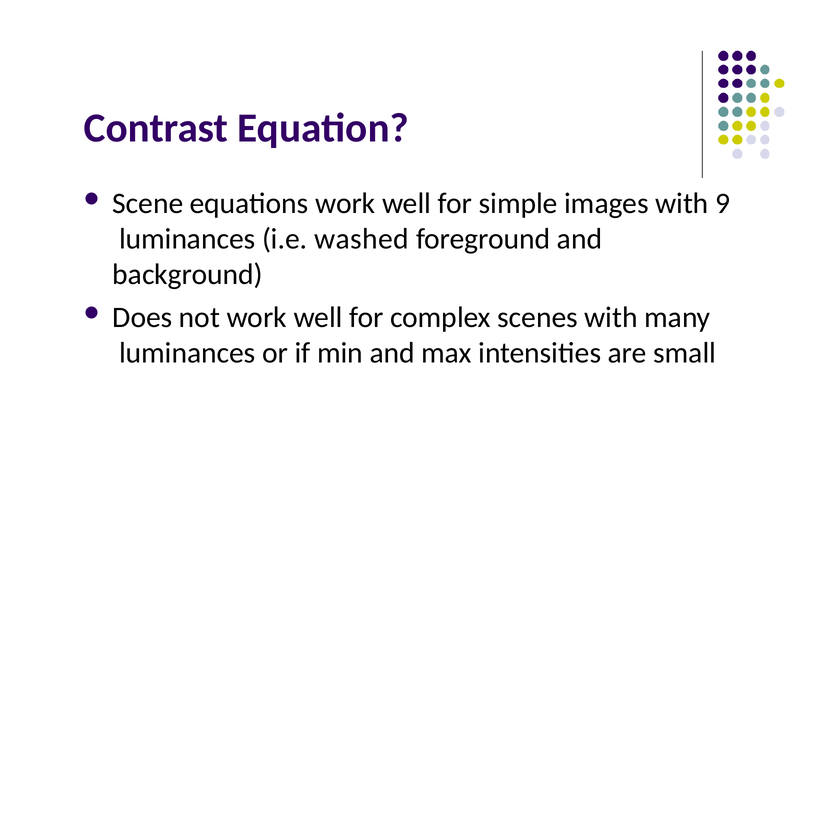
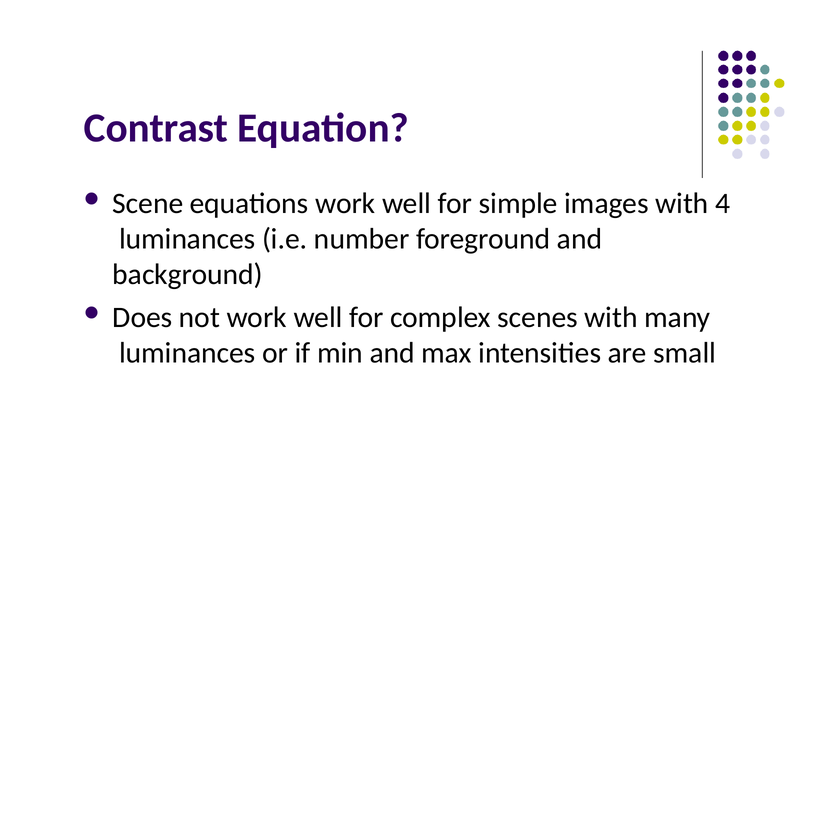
9: 9 -> 4
washed: washed -> number
